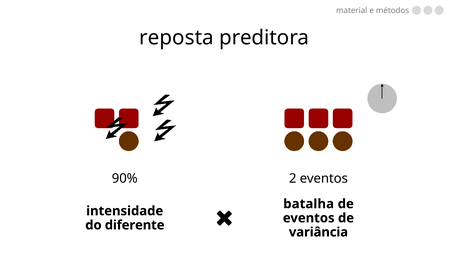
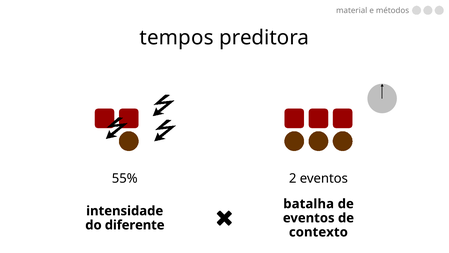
reposta: reposta -> tempos
90%: 90% -> 55%
variância: variância -> contexto
